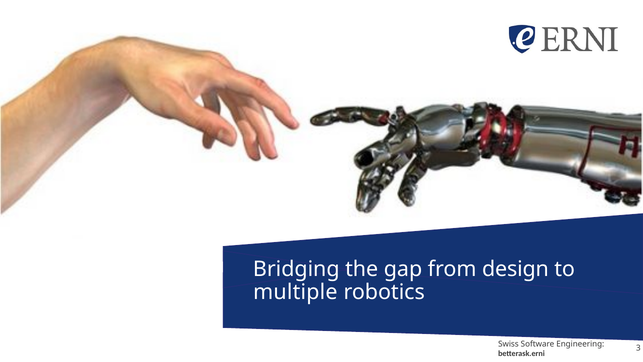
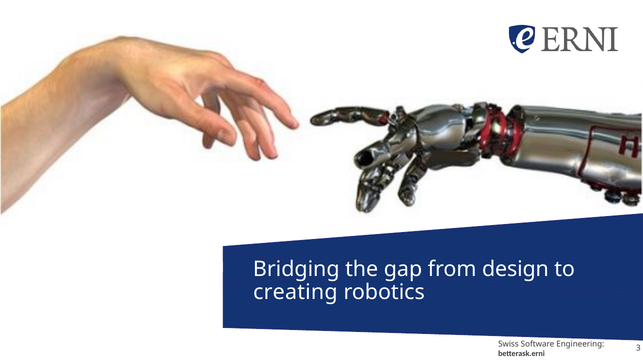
multiple: multiple -> creating
